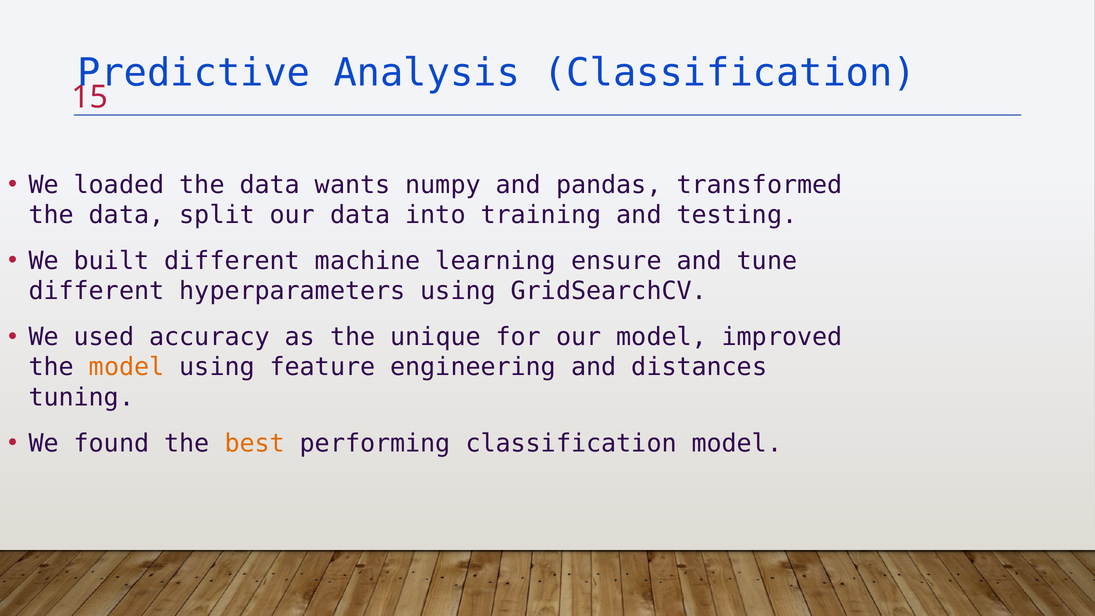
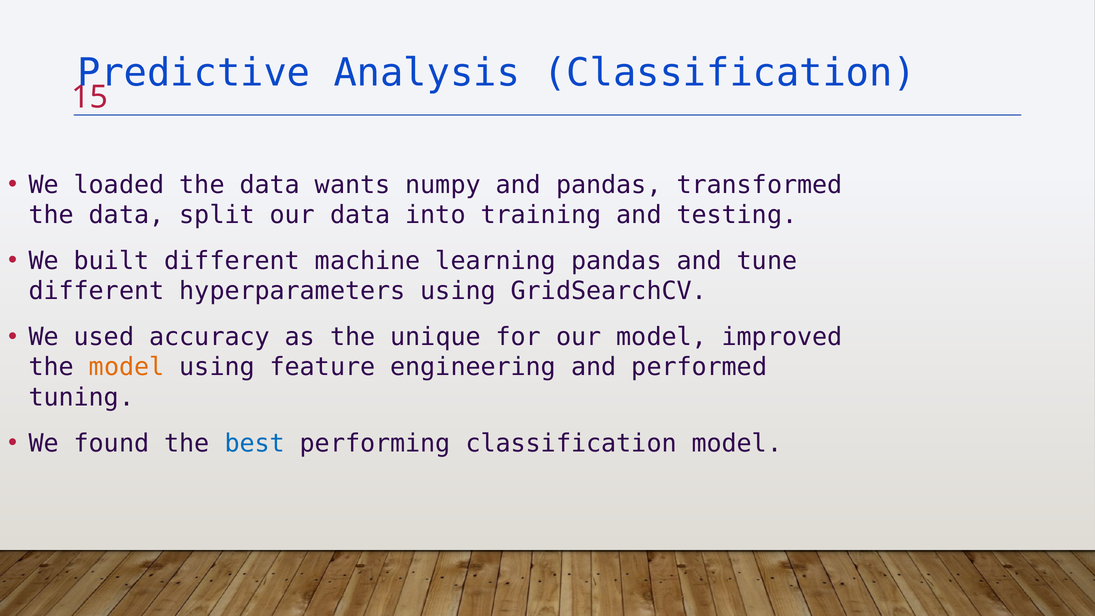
learning ensure: ensure -> pandas
distances: distances -> performed
best colour: orange -> blue
